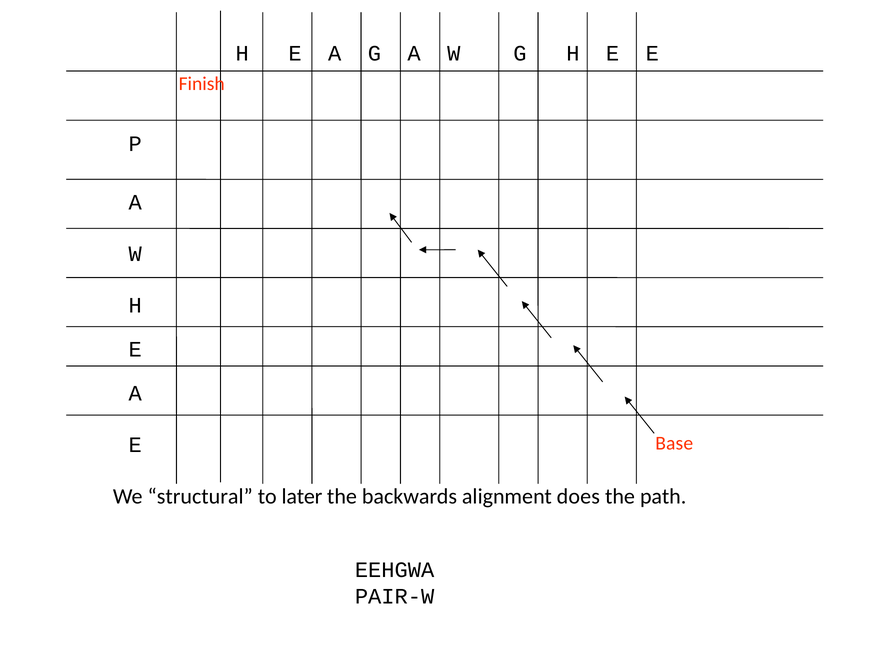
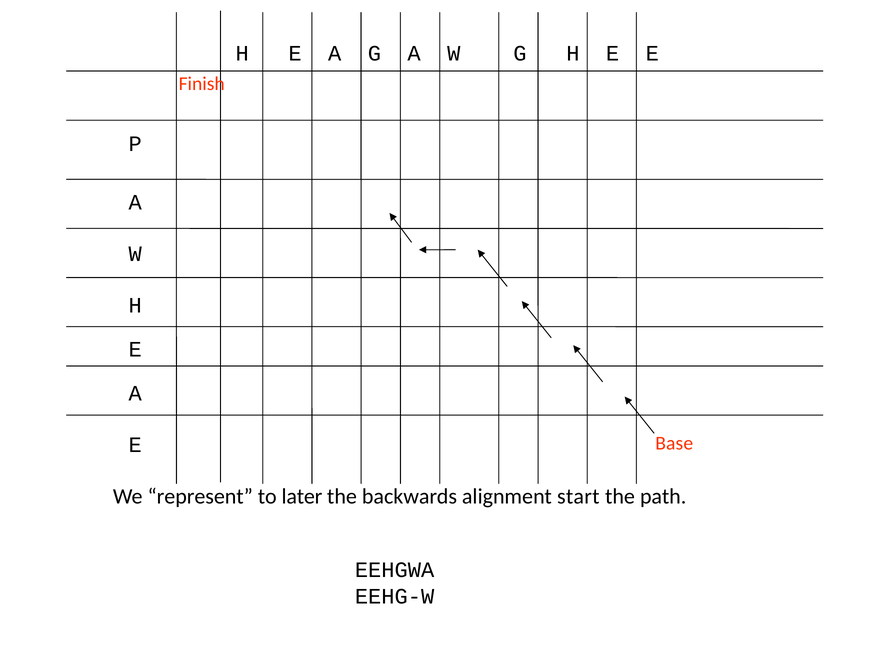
structural: structural -> represent
does: does -> start
PAIR-W: PAIR-W -> EEHG-W
